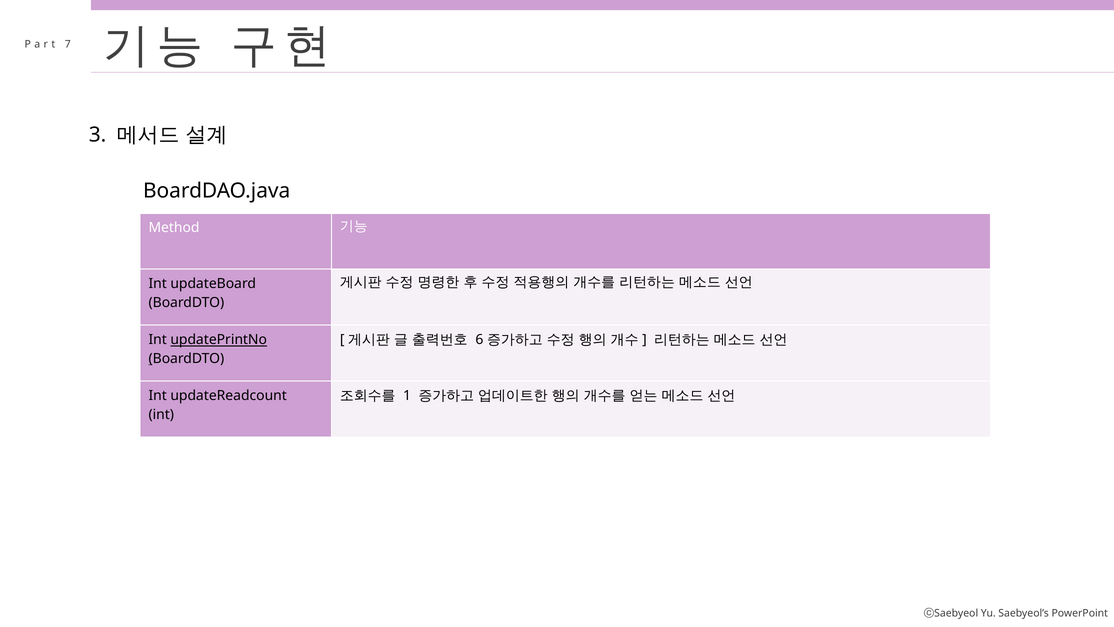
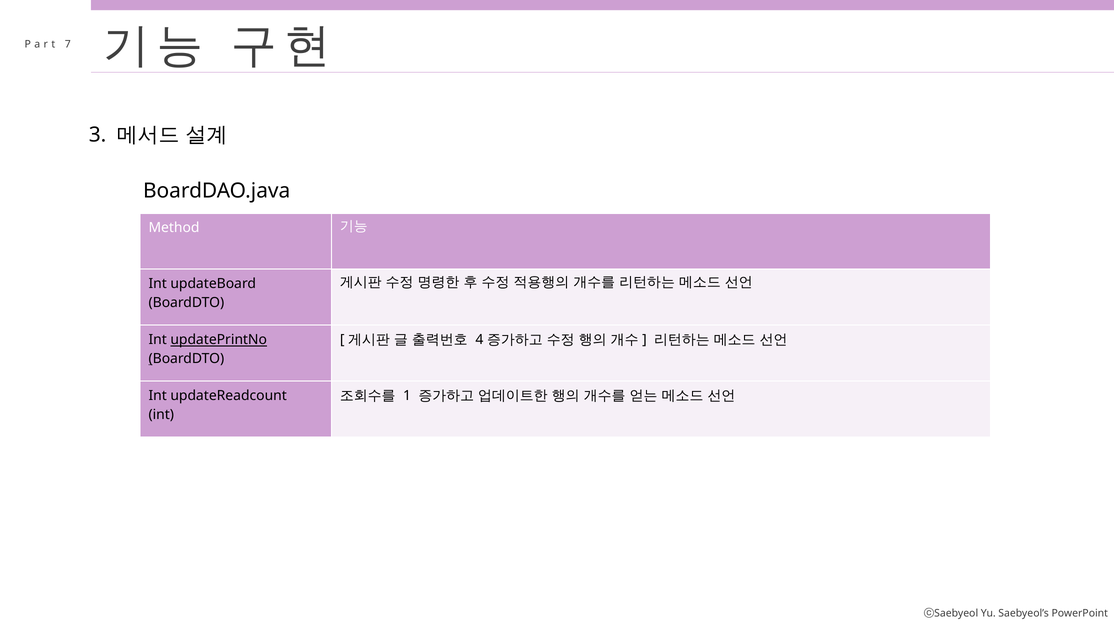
6: 6 -> 4
